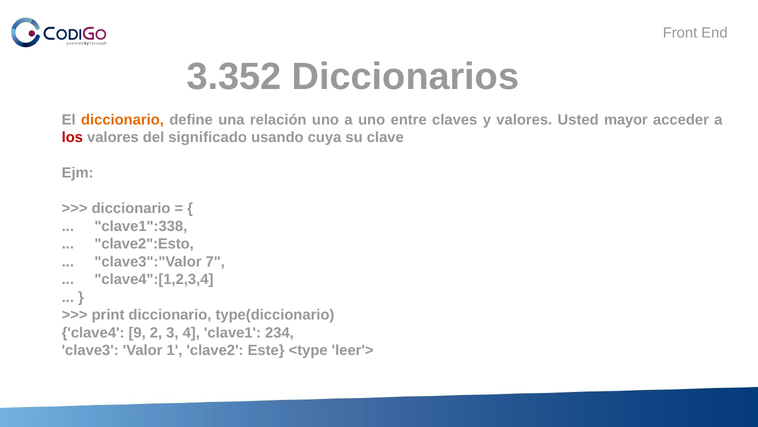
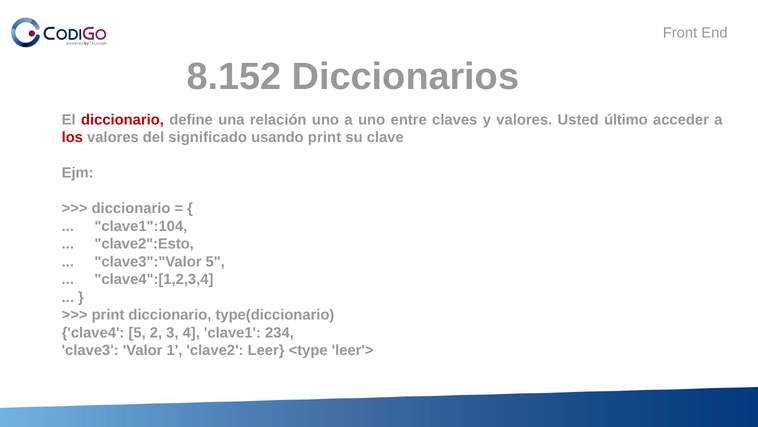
3.352: 3.352 -> 8.152
diccionario at (122, 120) colour: orange -> red
mayor: mayor -> último
usando cuya: cuya -> print
clave1":338: clave1":338 -> clave1":104
clave3":"Valor 7: 7 -> 5
clave4 9: 9 -> 5
Este: Este -> Leer
